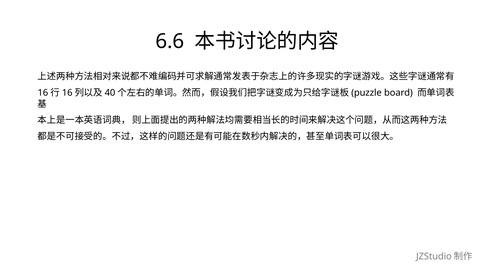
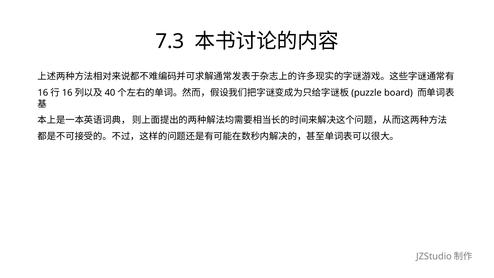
6.6: 6.6 -> 7.3
